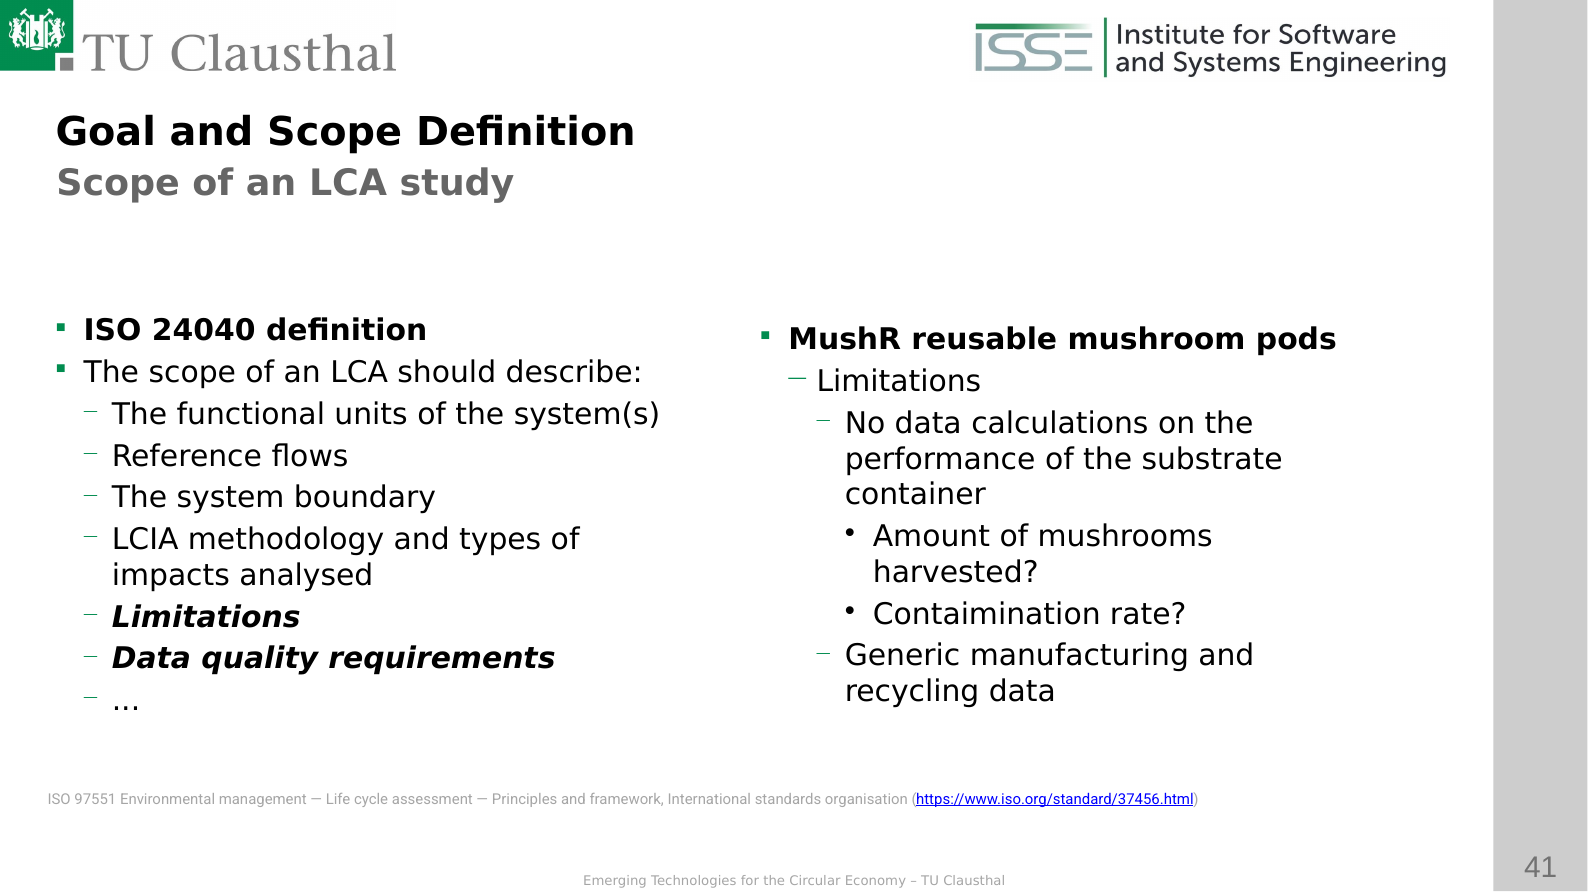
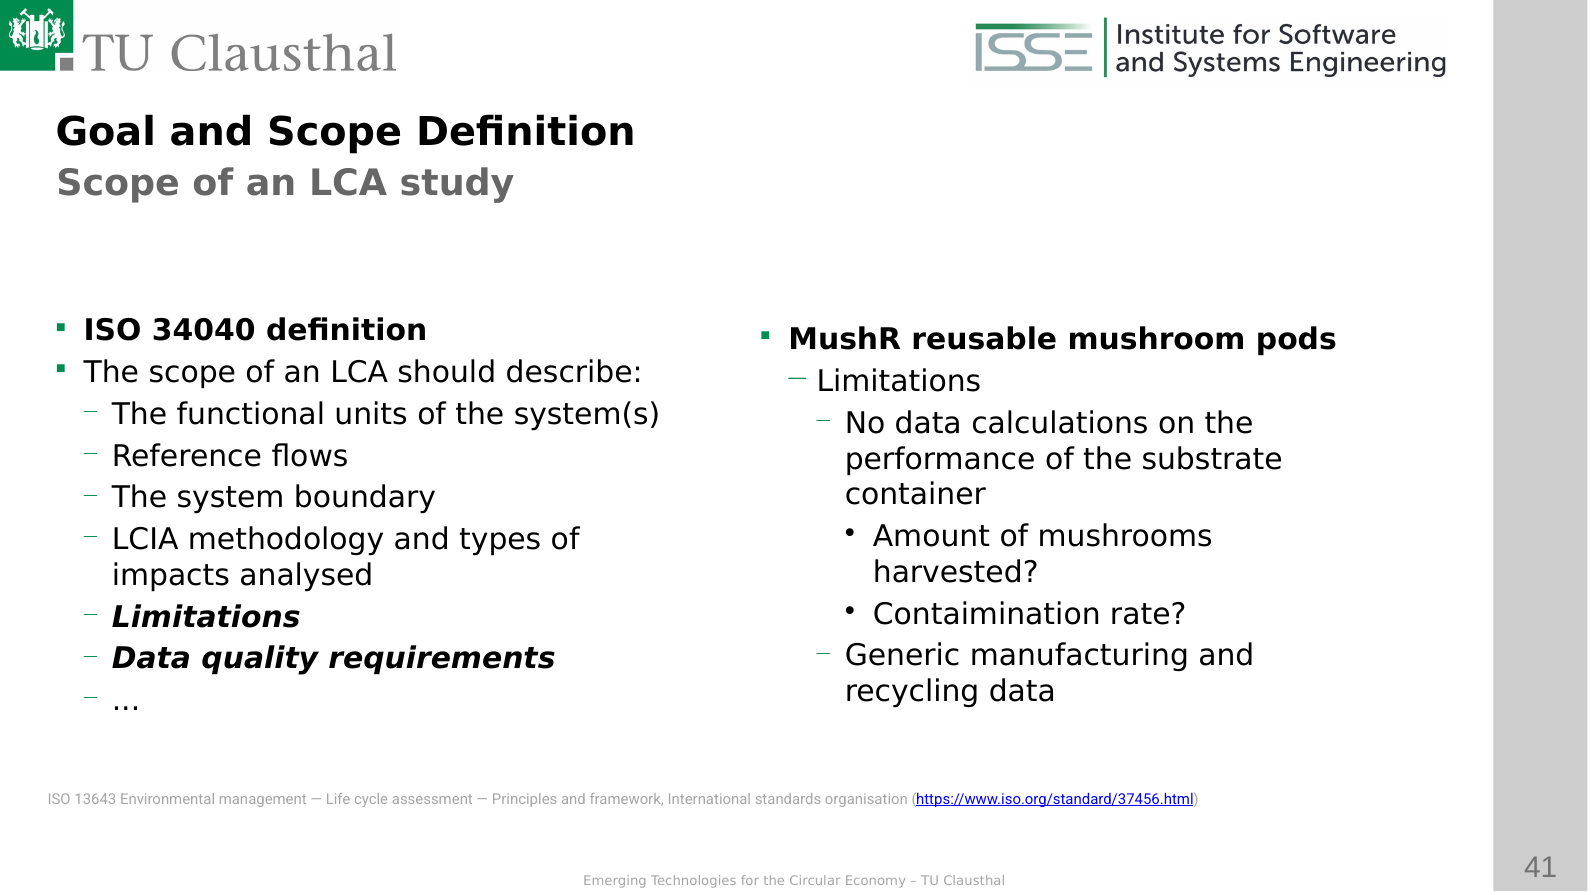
24040: 24040 -> 34040
97551: 97551 -> 13643
